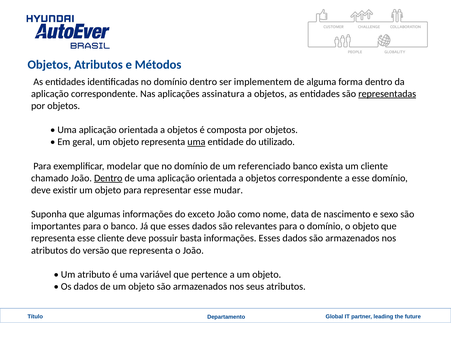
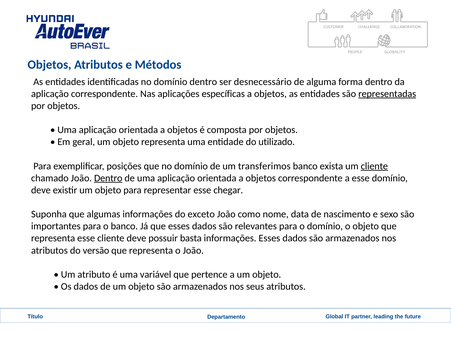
implementem: implementem -> desnecessário
assinatura: assinatura -> específicas
uma at (196, 142) underline: present -> none
modelar: modelar -> posições
referenciado: referenciado -> transferimos
cliente at (374, 166) underline: none -> present
mudar: mudar -> chegar
